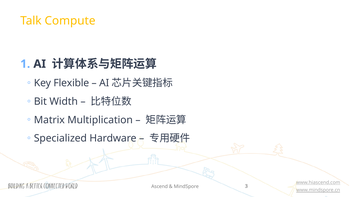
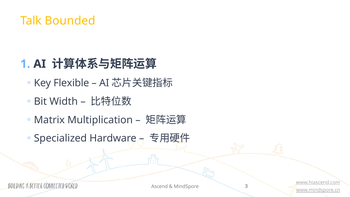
Compute: Compute -> Bounded
